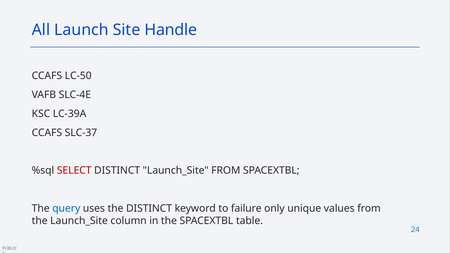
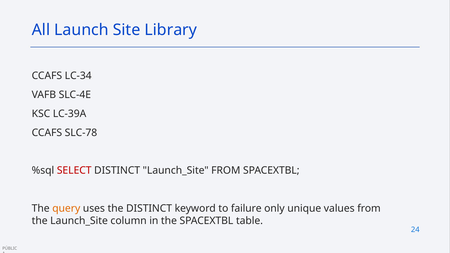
Handle: Handle -> Library
LC-50: LC-50 -> LC-34
SLC-37: SLC-37 -> SLC-78
query colour: blue -> orange
